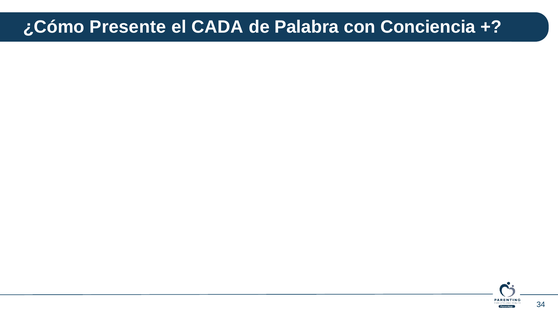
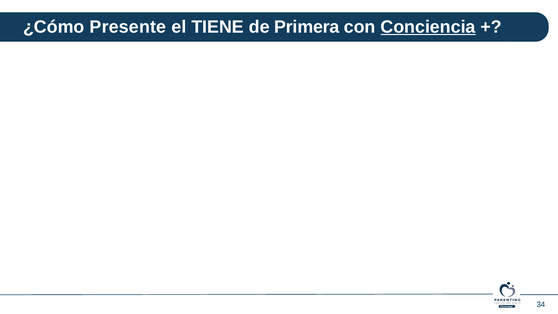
CADA: CADA -> TIENE
Palabra: Palabra -> Primera
Conciencia underline: none -> present
